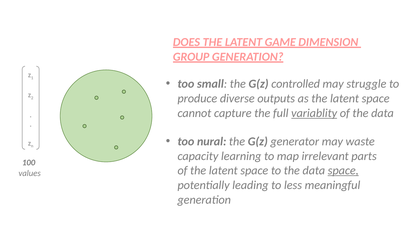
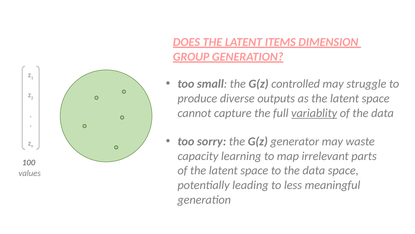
GAME: GAME -> ITEMS
nural: nural -> sorry
space at (343, 170) underline: present -> none
